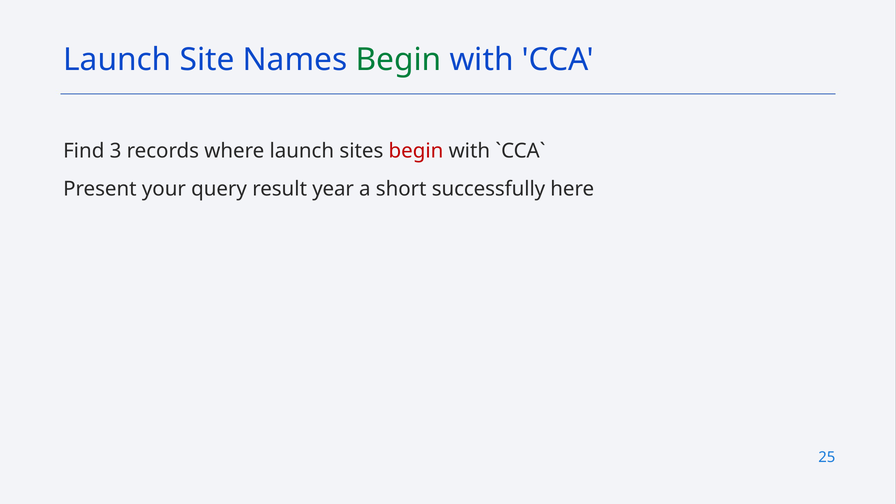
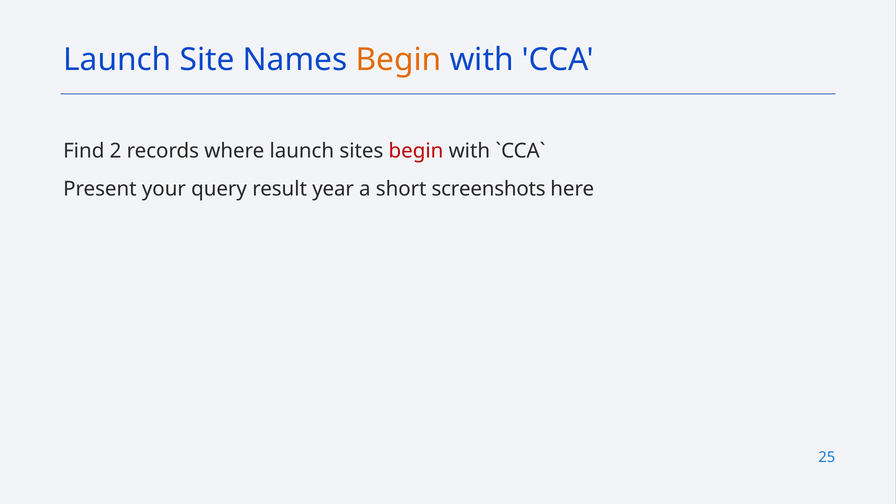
Begin at (398, 60) colour: green -> orange
3: 3 -> 2
successfully: successfully -> screenshots
